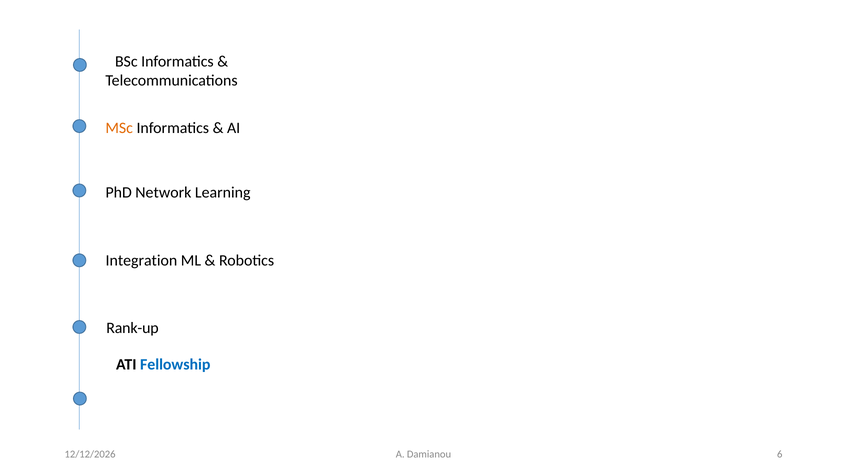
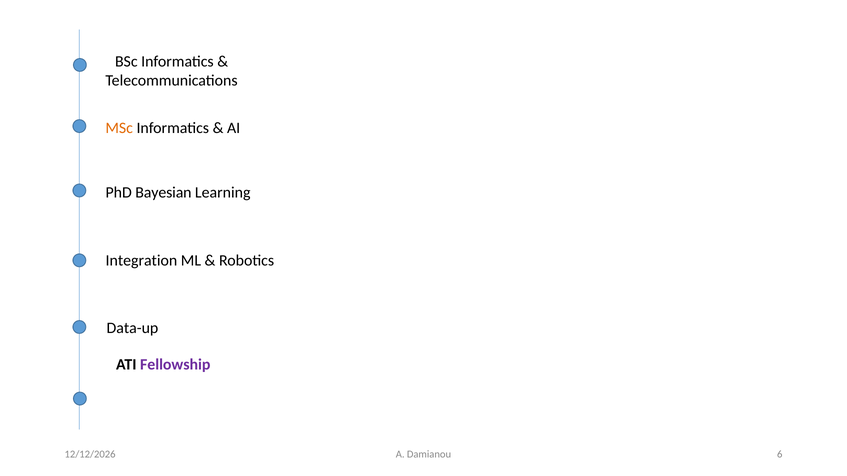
Network: Network -> Bayesian
Rank-up: Rank-up -> Data-up
Fellowship colour: blue -> purple
